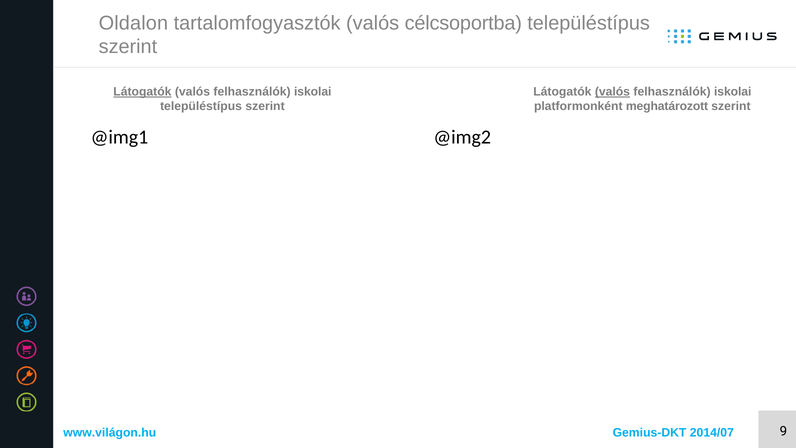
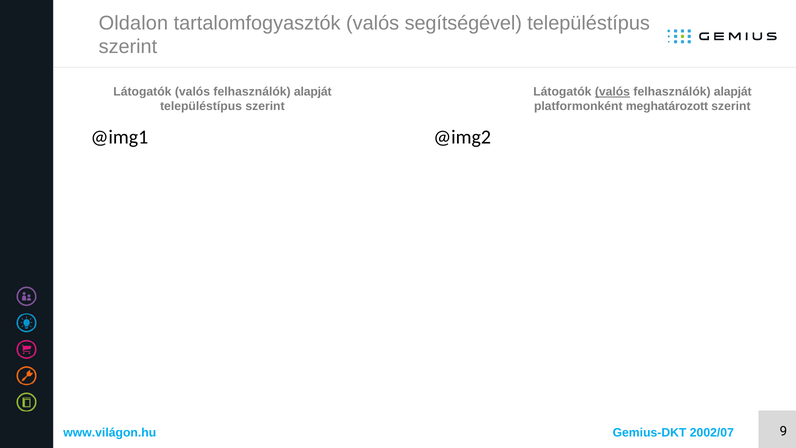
célcsoportba: célcsoportba -> segítségével
Látogatók at (142, 92) underline: present -> none
iskolai at (313, 92): iskolai -> alapját
iskolai at (733, 92): iskolai -> alapját
2014/07: 2014/07 -> 2002/07
